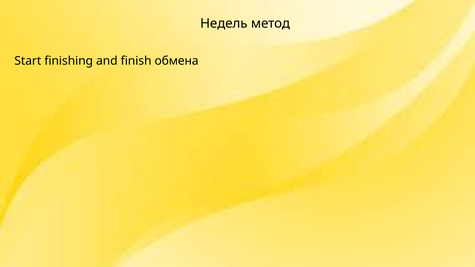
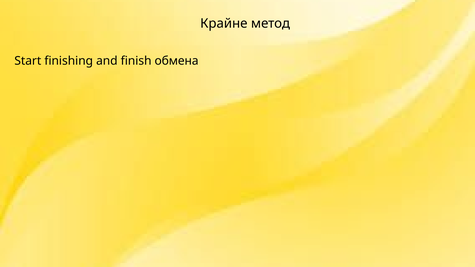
Недель: Недель -> Крайне
